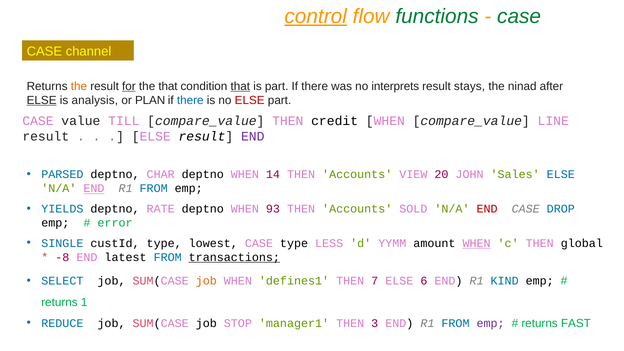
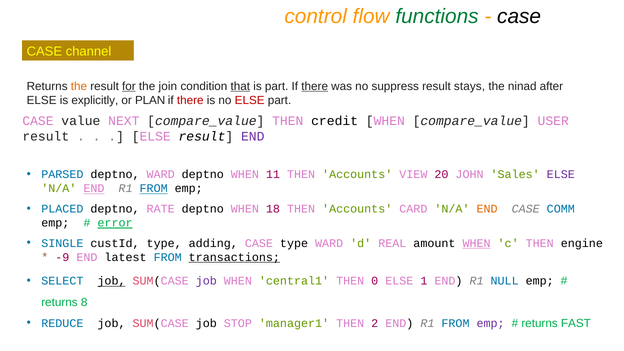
control underline: present -> none
case at (519, 16) colour: green -> black
the that: that -> join
there at (315, 86) underline: none -> present
interprets: interprets -> suppress
ELSE at (42, 100) underline: present -> none
analysis: analysis -> explicitly
there at (190, 100) colour: blue -> red
TILL: TILL -> NEXT
LINE: LINE -> USER
deptno CHAR: CHAR -> WARD
14: 14 -> 11
ELSE at (561, 175) colour: blue -> purple
FROM at (154, 189) underline: none -> present
YIELDS: YIELDS -> PLACED
93: 93 -> 18
SOLD: SOLD -> CARD
END at (487, 209) colour: red -> orange
DROP: DROP -> COMM
error underline: none -> present
lowest: lowest -> adding
type LESS: LESS -> WARD
YYMM: YYMM -> REAL
global: global -> engine
-8: -8 -> -9
job at (112, 281) underline: none -> present
job at (206, 281) colour: orange -> purple
defines1: defines1 -> central1
7: 7 -> 0
6: 6 -> 1
KIND: KIND -> NULL
1: 1 -> 8
3: 3 -> 2
